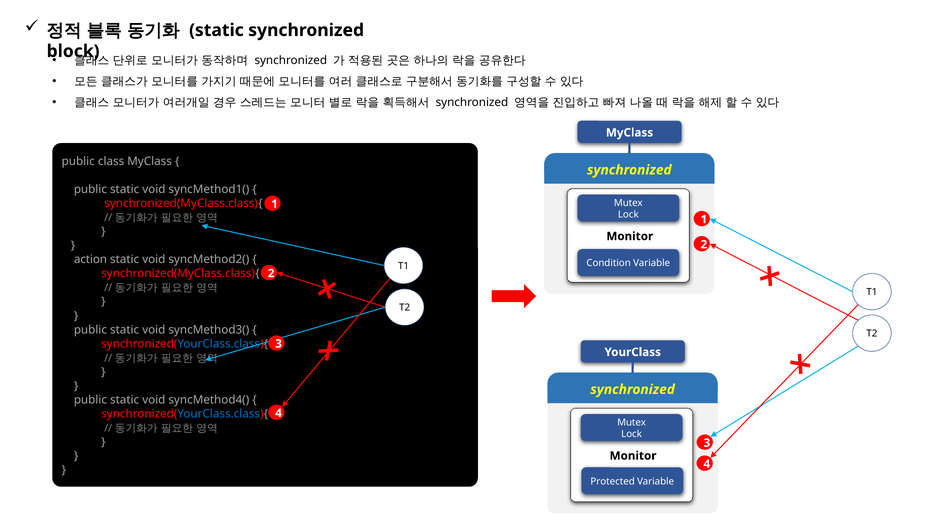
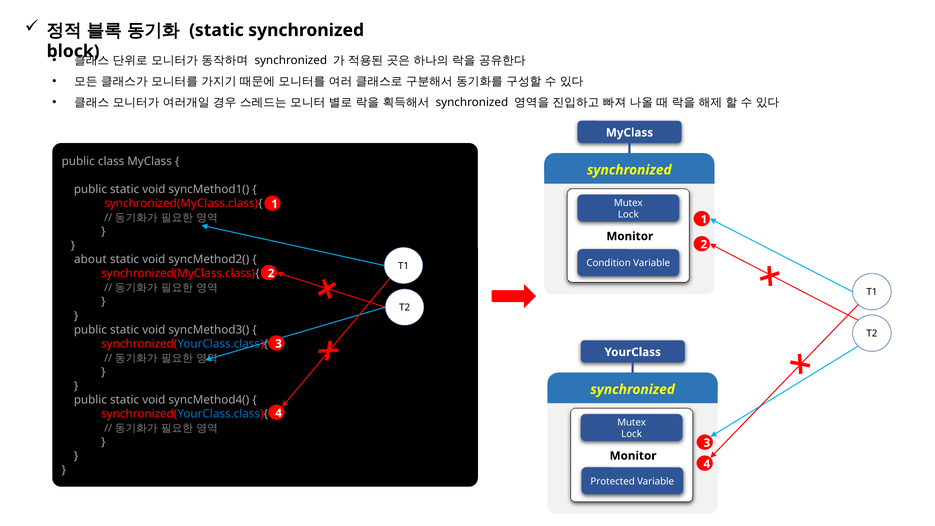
action: action -> about
